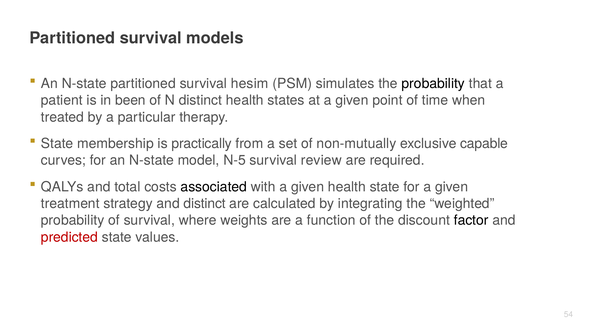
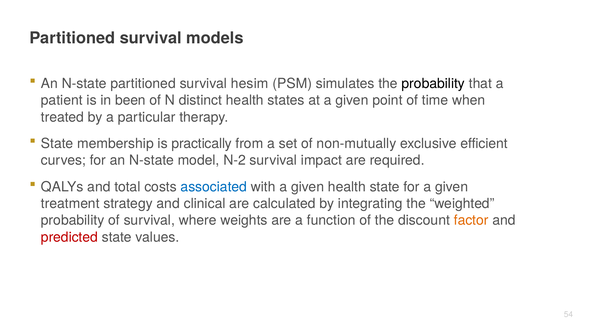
capable: capable -> efficient
N-5: N-5 -> N-2
review: review -> impact
associated colour: black -> blue
and distinct: distinct -> clinical
factor colour: black -> orange
